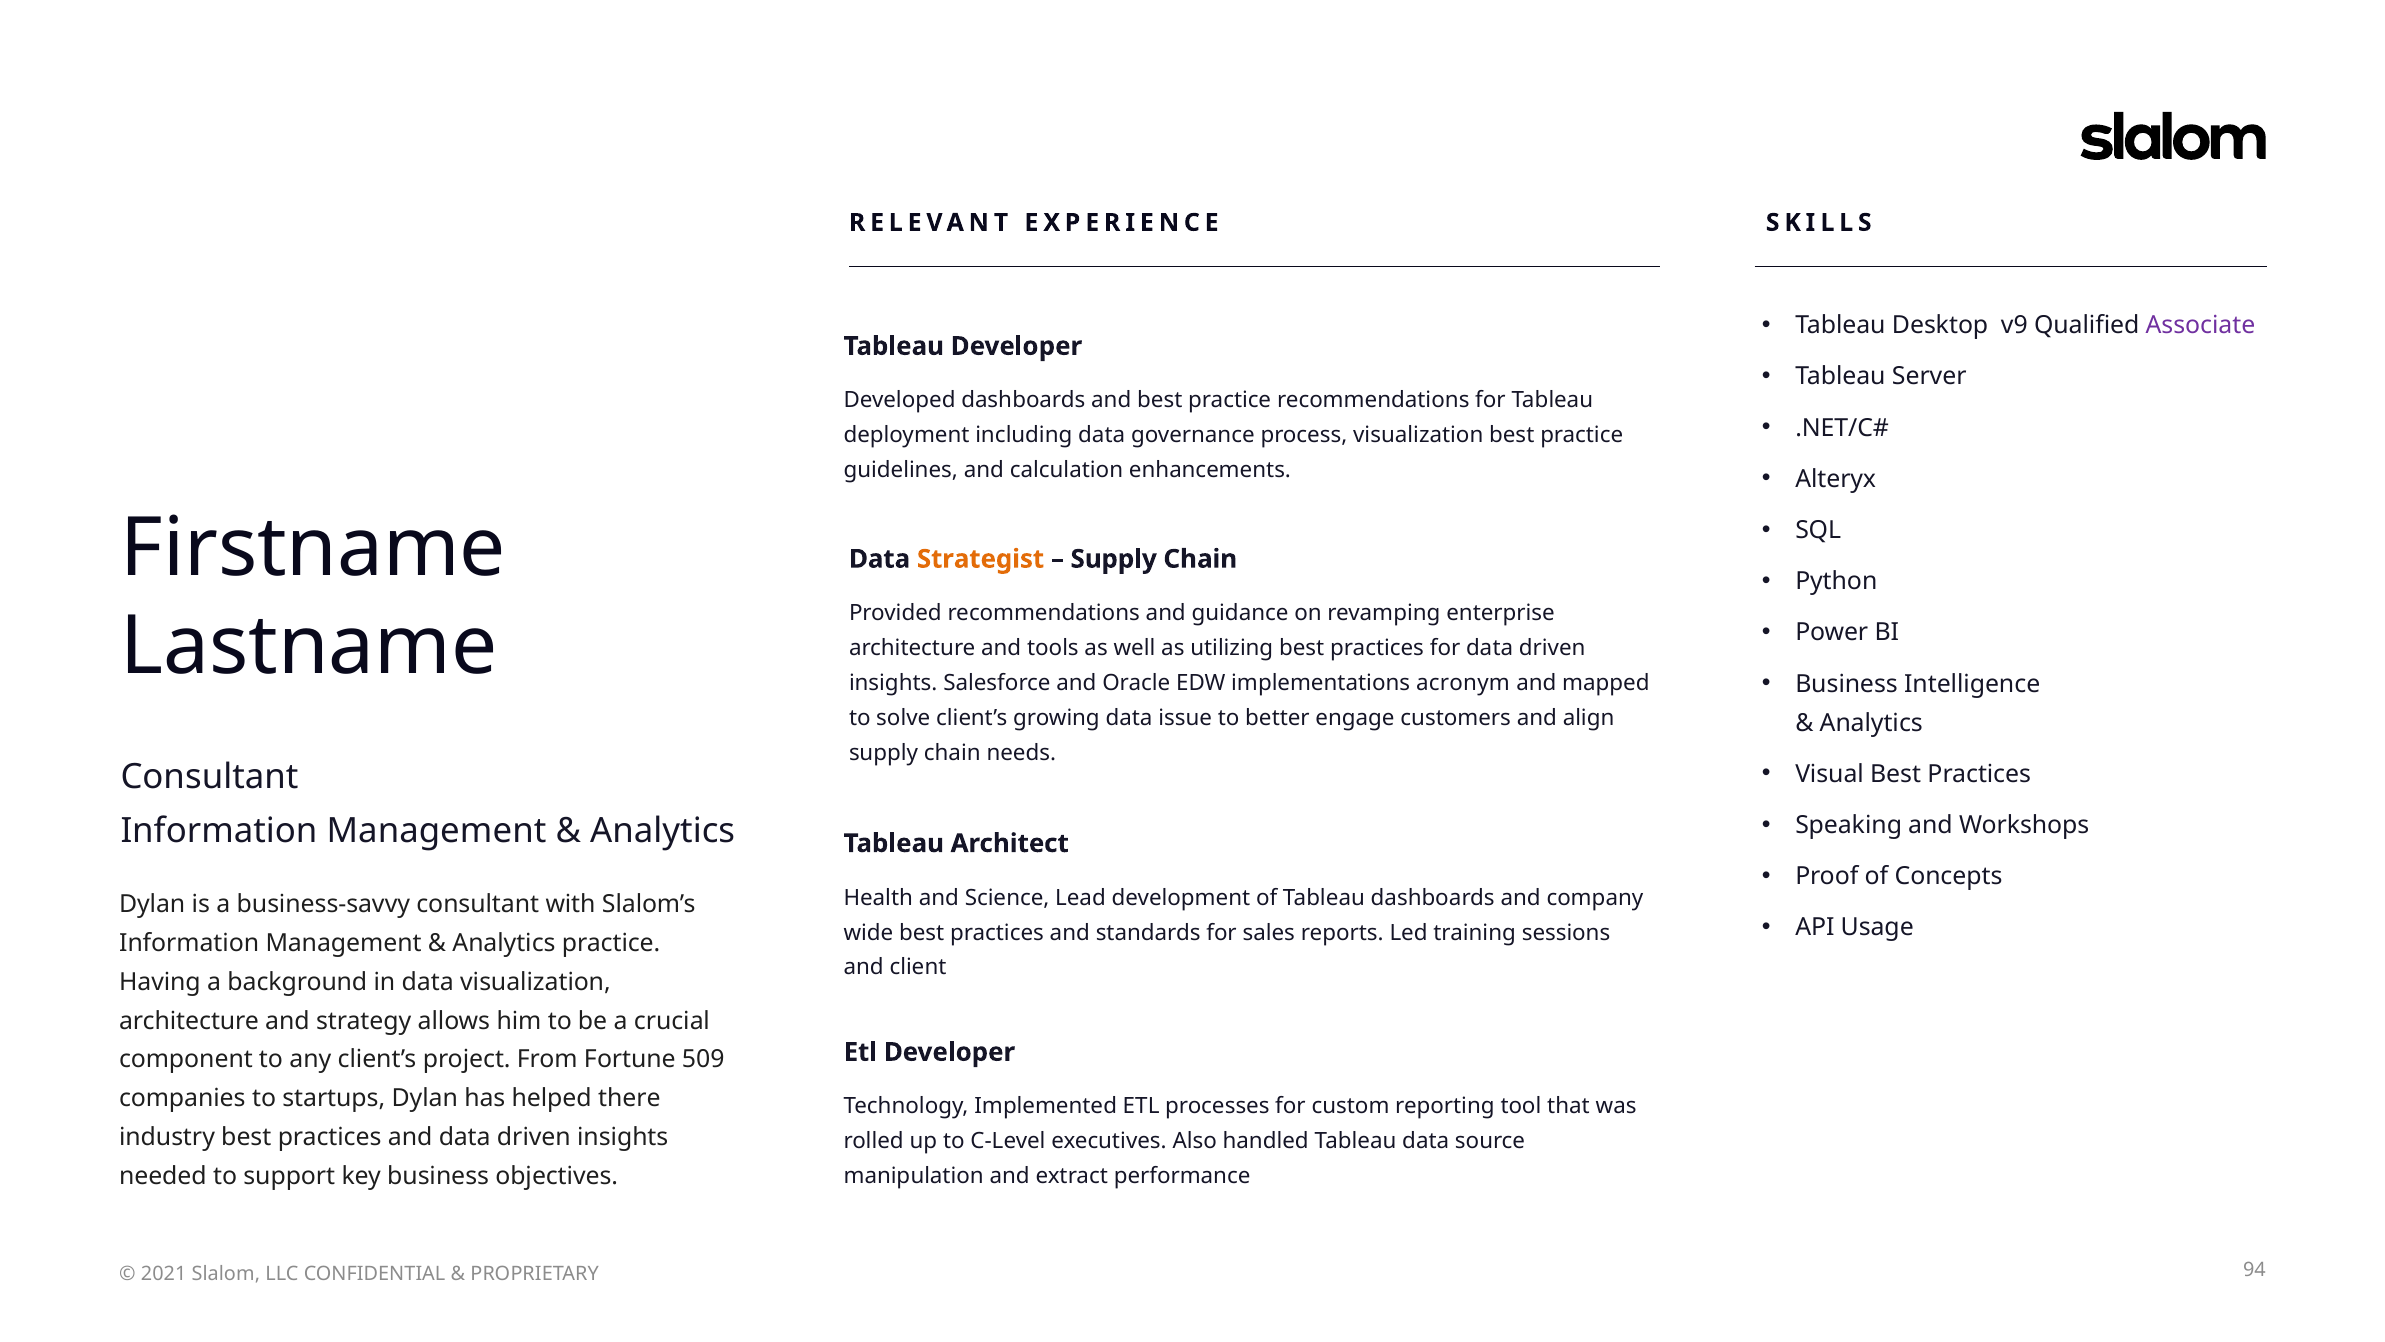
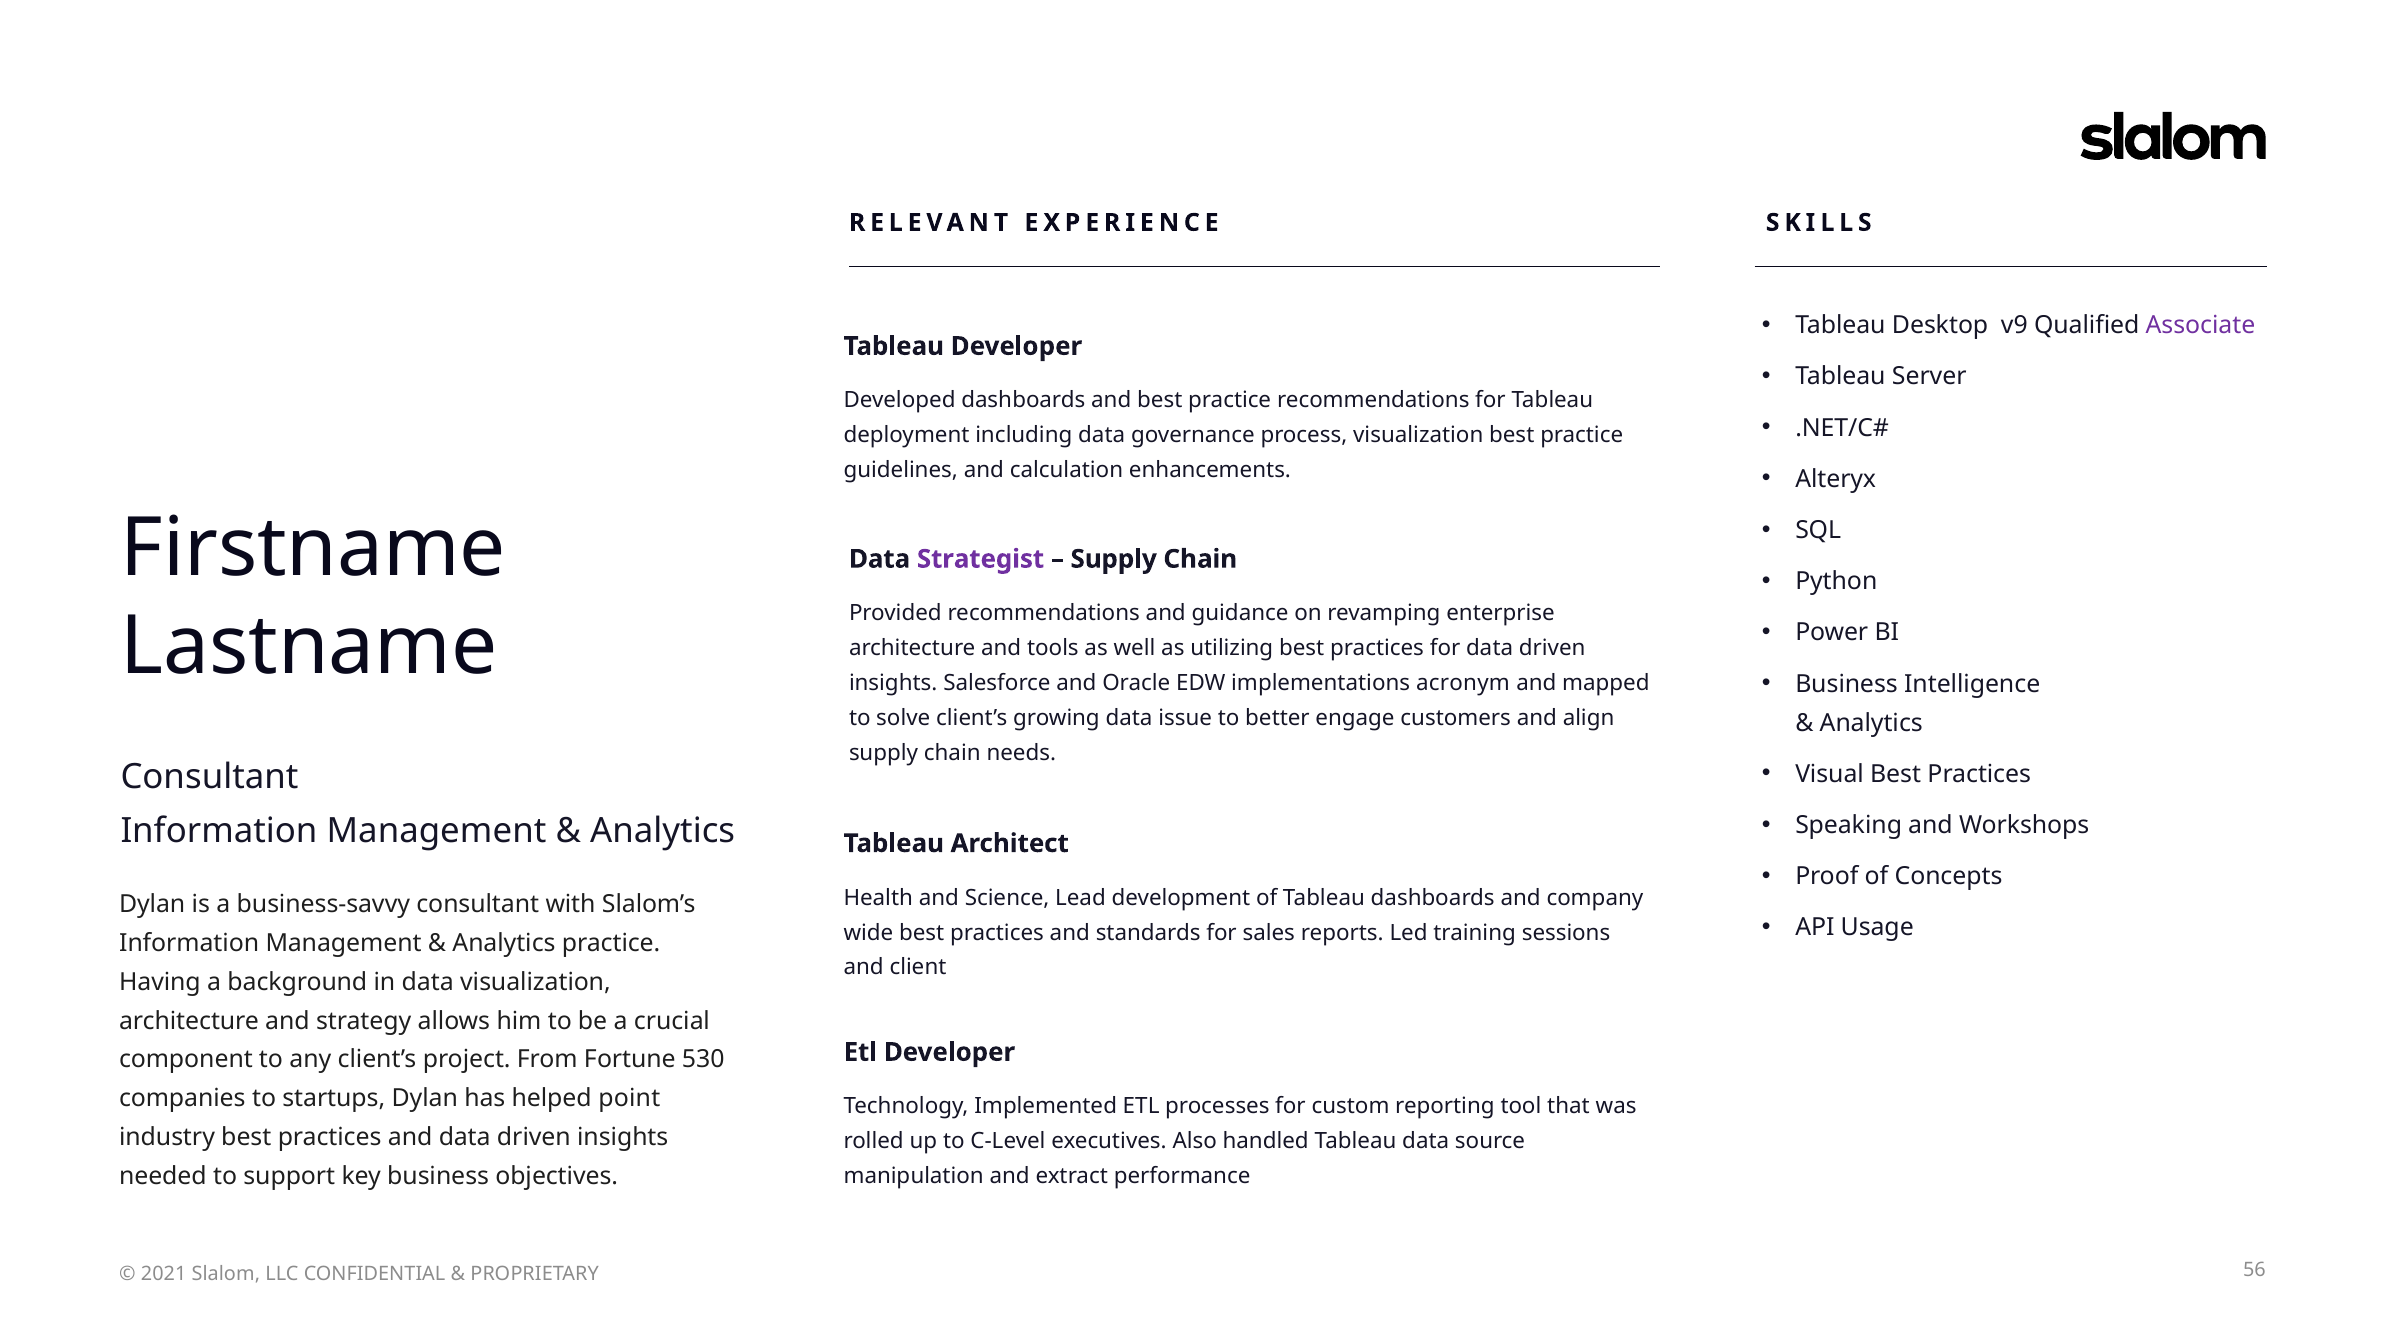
Strategist colour: orange -> purple
509: 509 -> 530
there: there -> point
94: 94 -> 56
